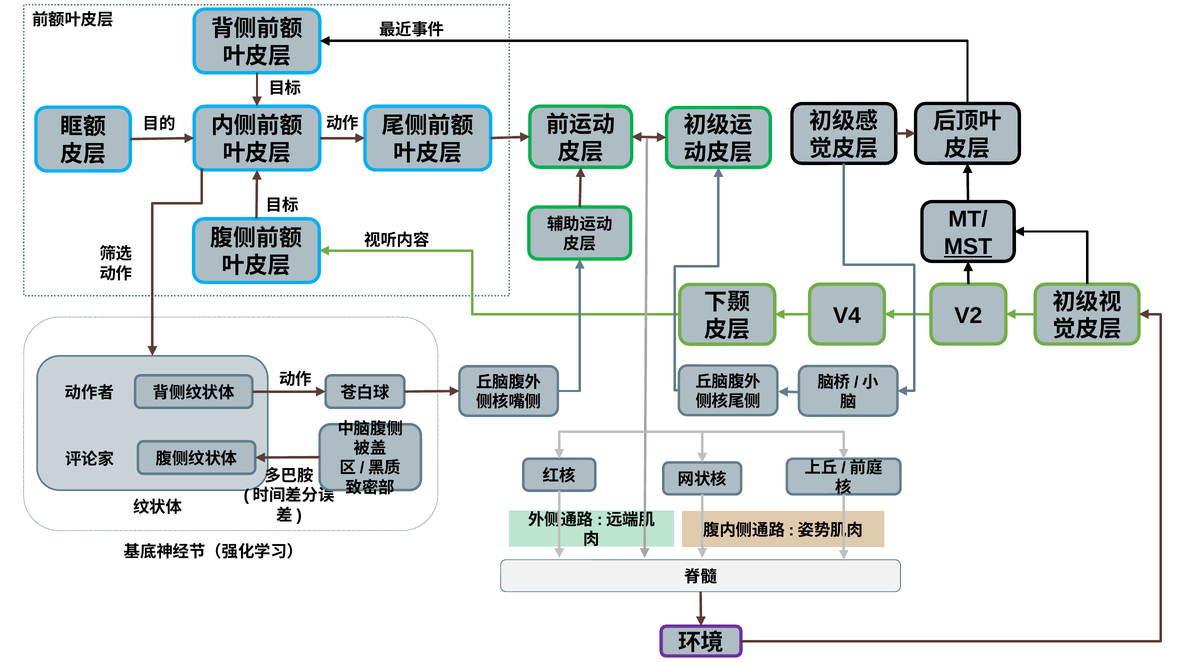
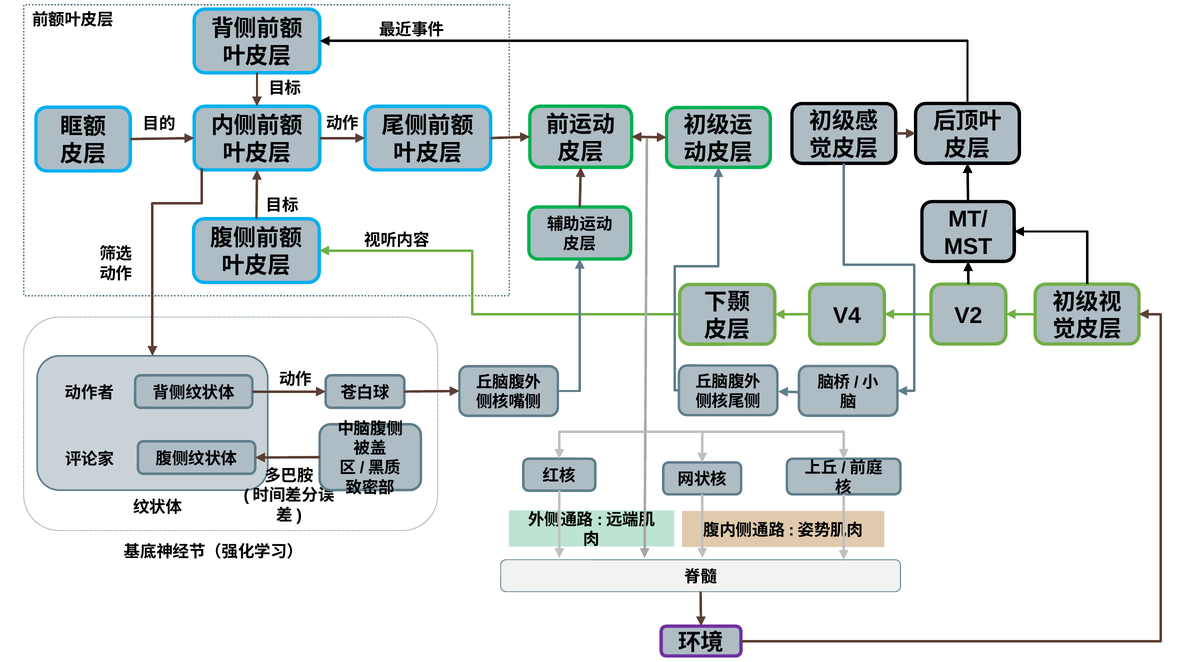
MST underline: present -> none
